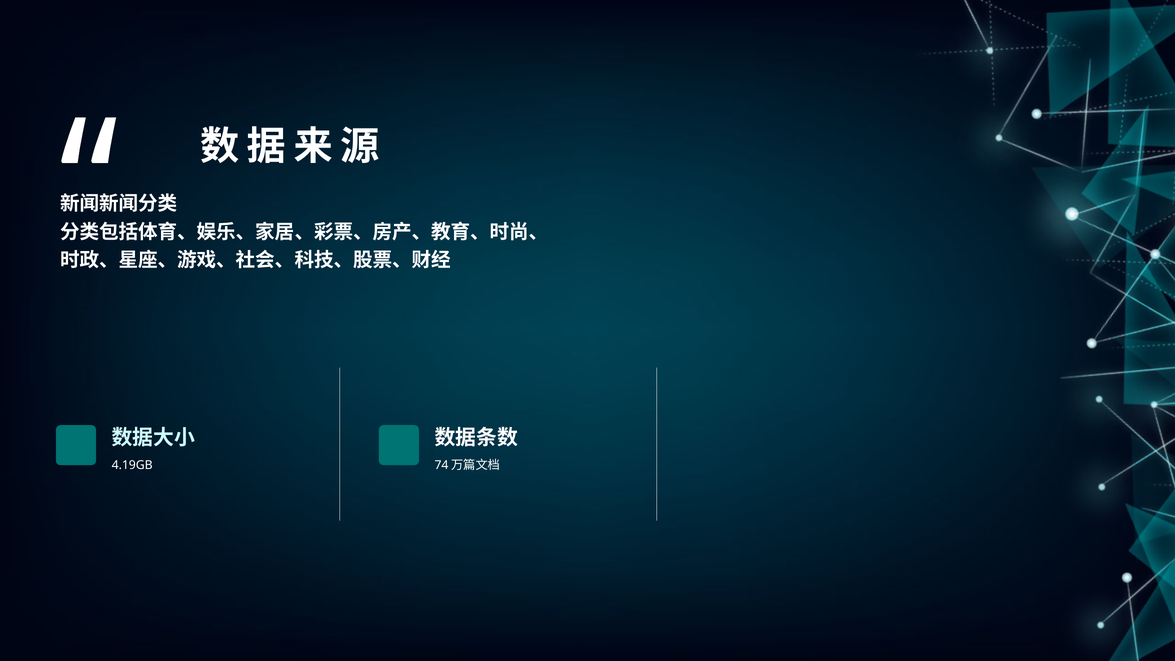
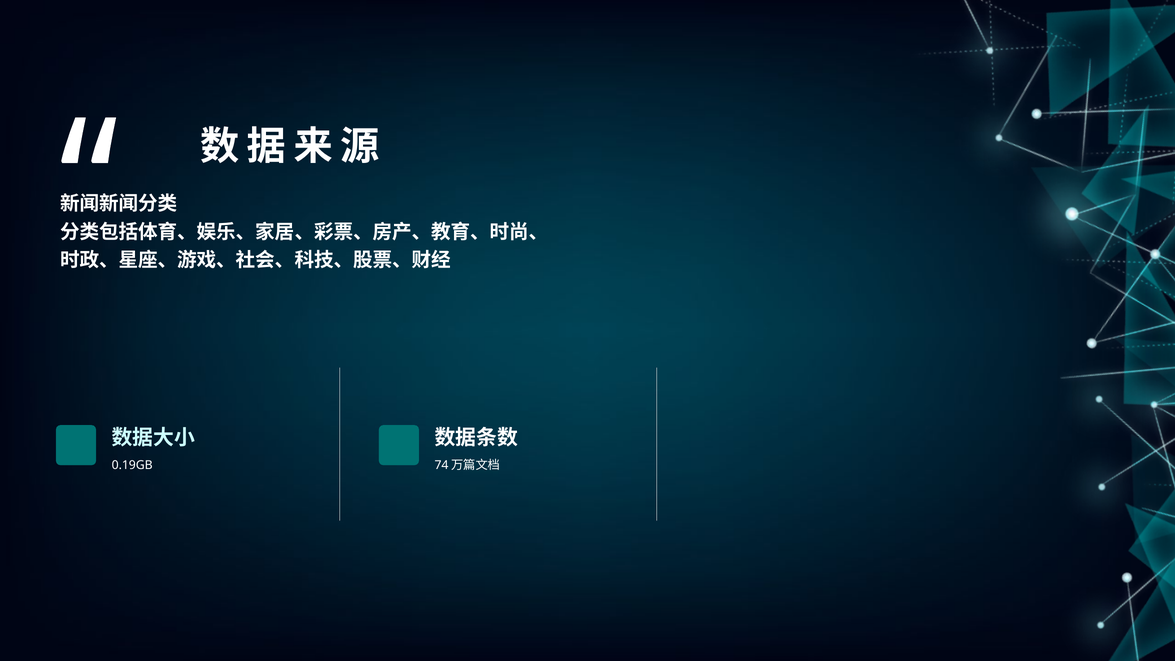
4.19GB: 4.19GB -> 0.19GB
